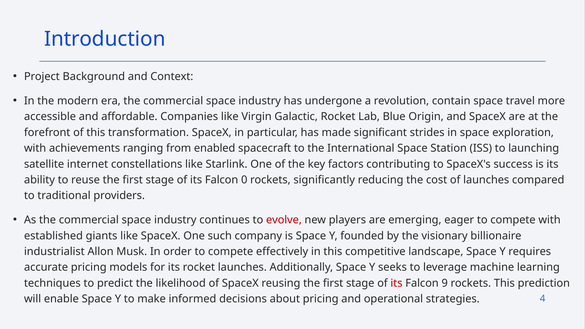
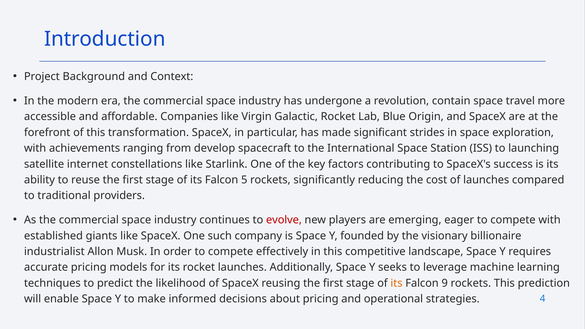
enabled: enabled -> develop
0: 0 -> 5
its at (397, 283) colour: red -> orange
